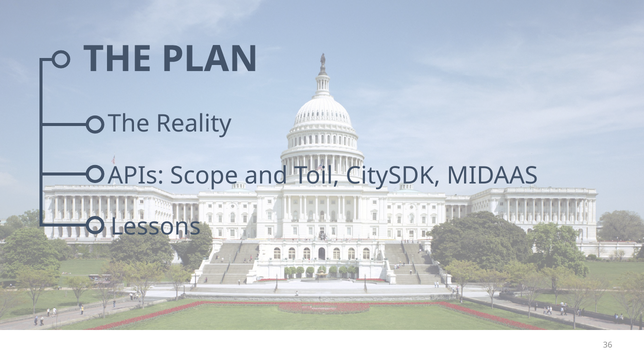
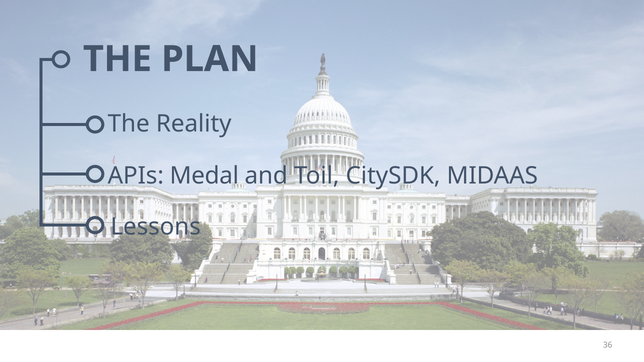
Scope: Scope -> Medal
